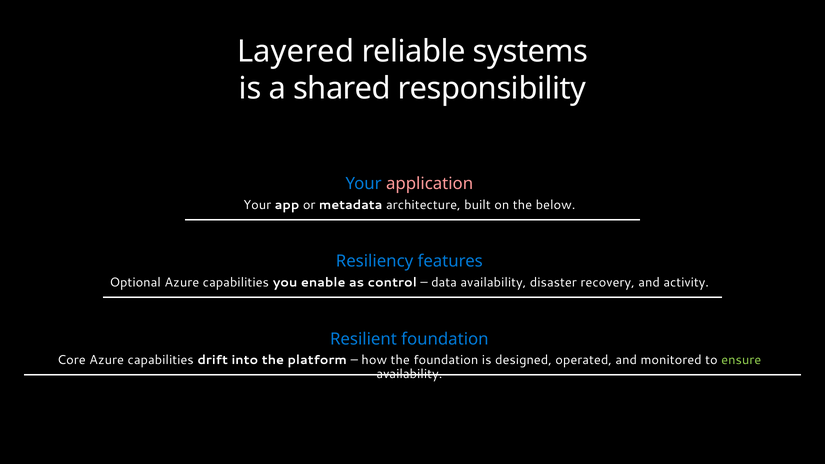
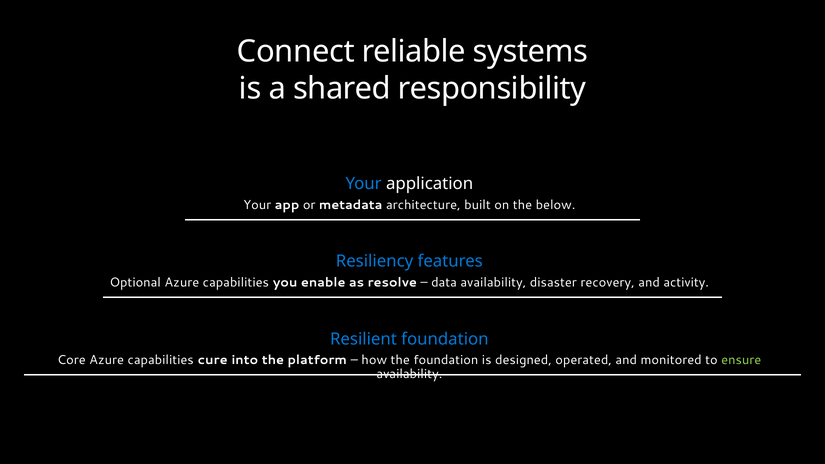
Layered: Layered -> Connect
application colour: pink -> white
control: control -> resolve
drift: drift -> cure
